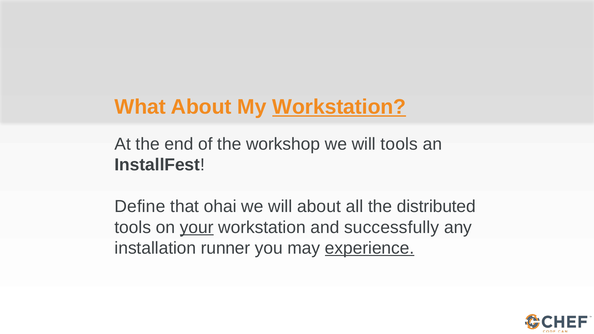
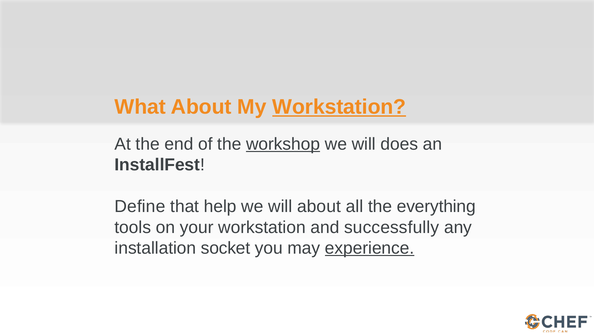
workshop underline: none -> present
will tools: tools -> does
ohai: ohai -> help
distributed: distributed -> everything
your underline: present -> none
runner: runner -> socket
